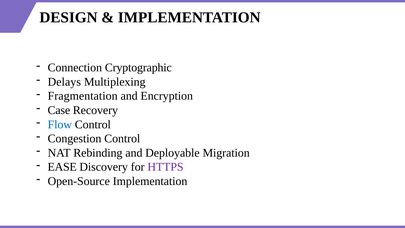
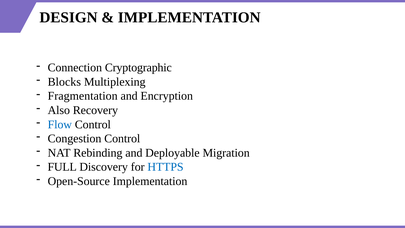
Delays: Delays -> Blocks
Case: Case -> Also
EASE: EASE -> FULL
HTTPS colour: purple -> blue
